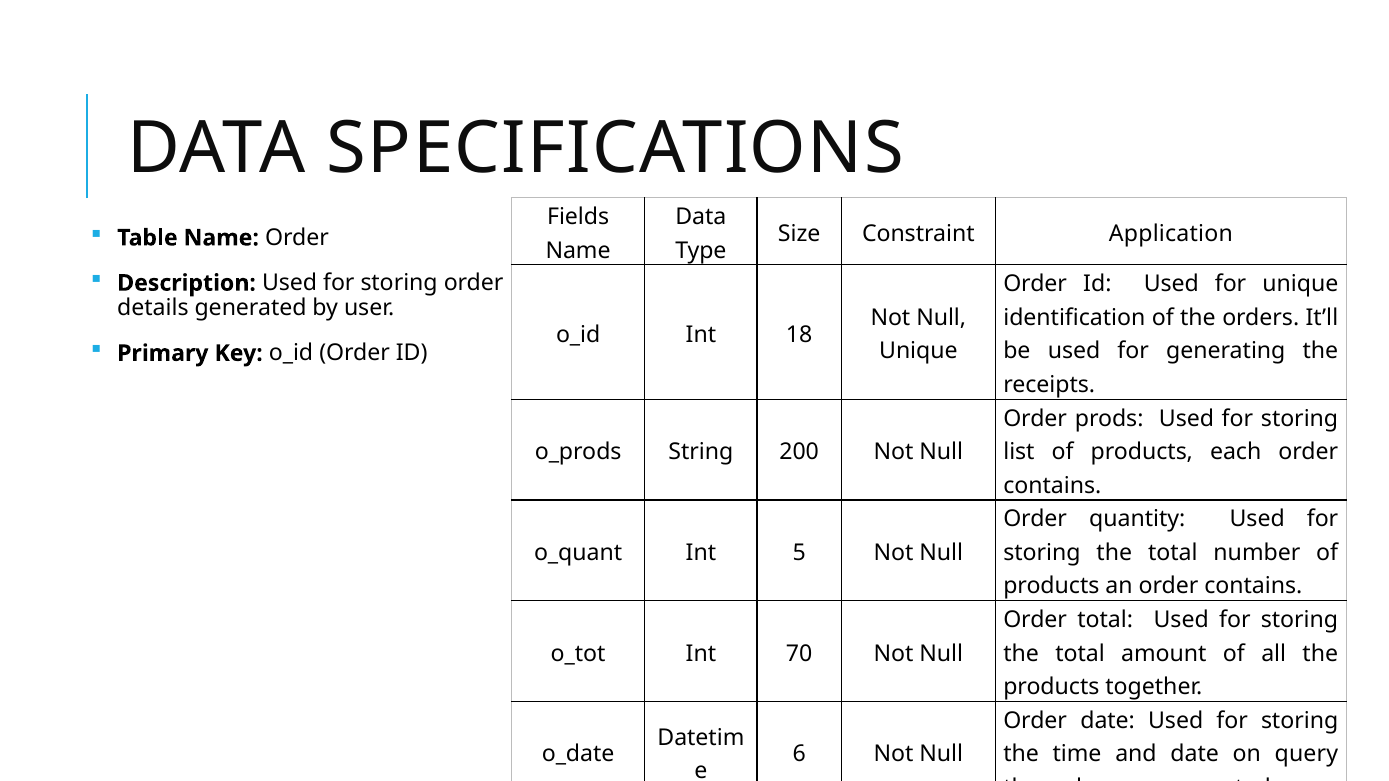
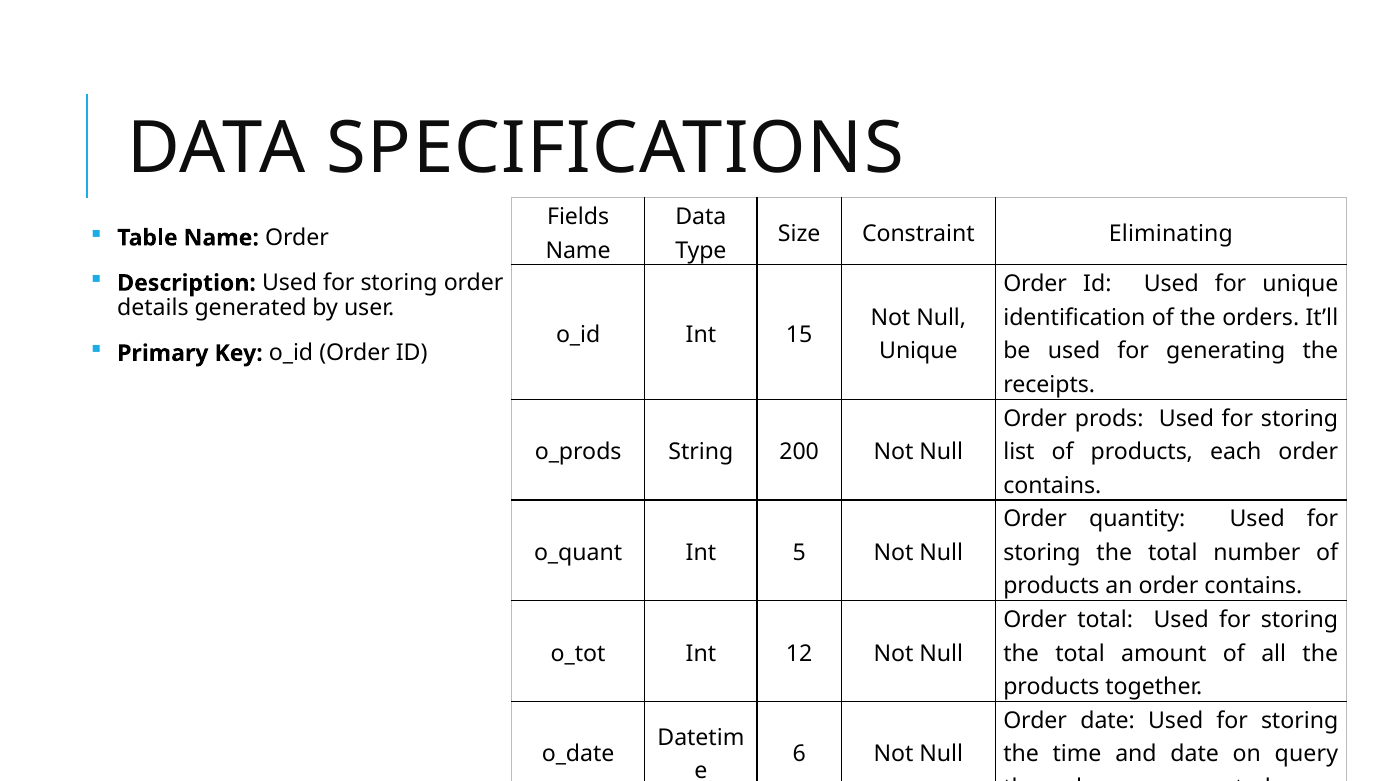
Application: Application -> Eliminating
18: 18 -> 15
70: 70 -> 12
